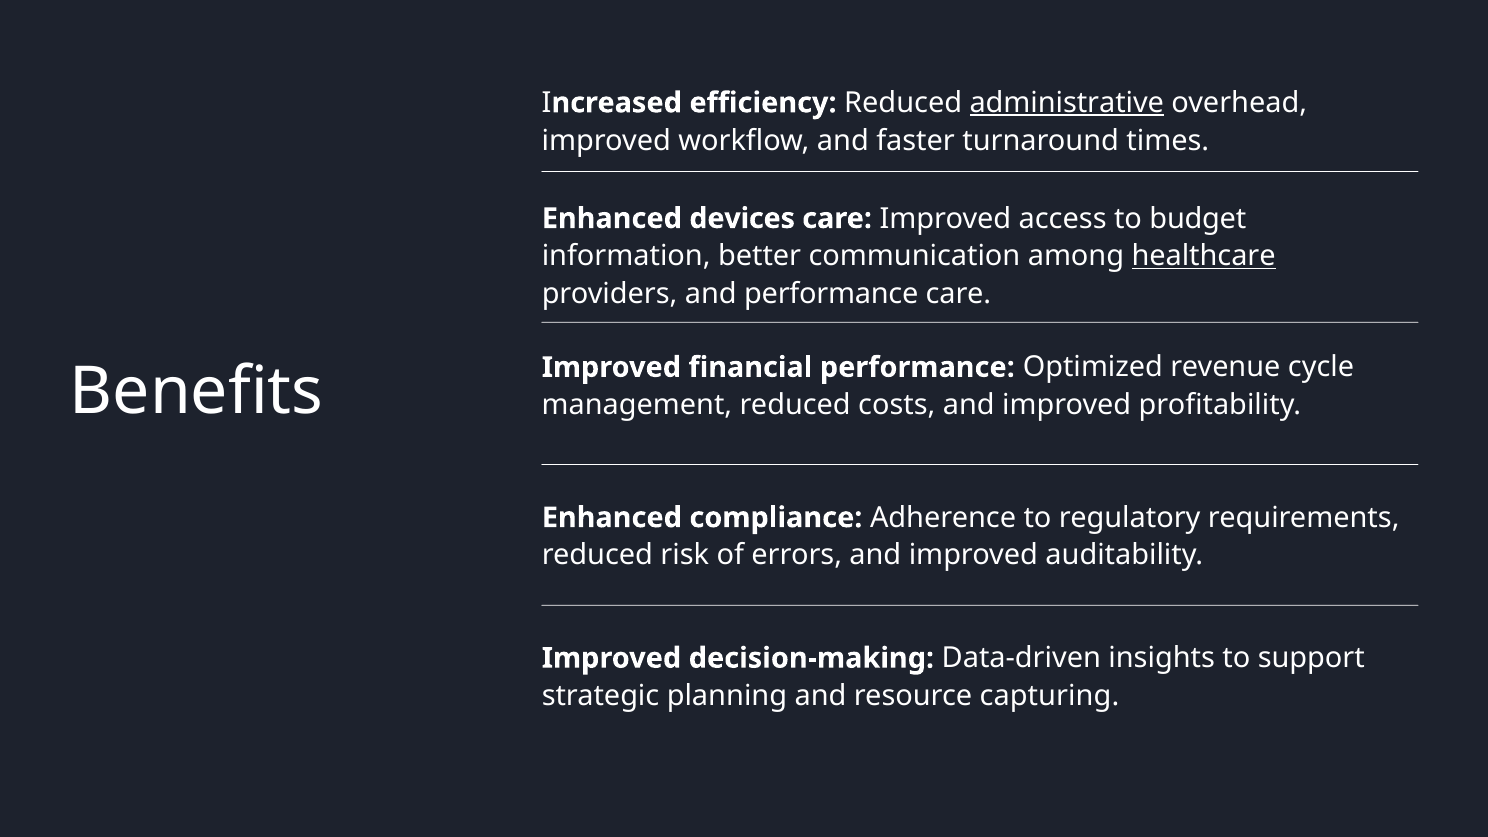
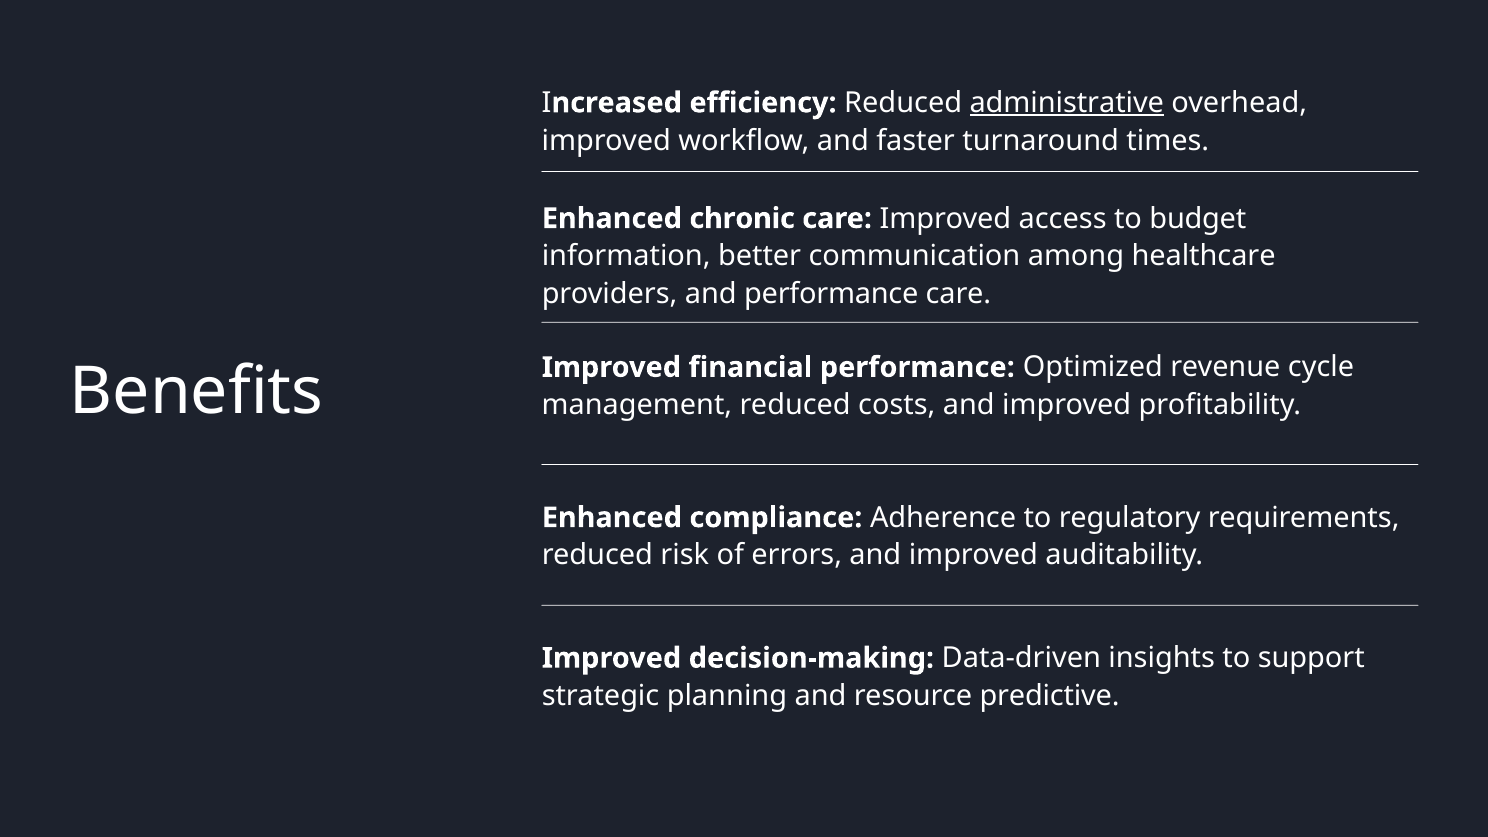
devices: devices -> chronic
healthcare underline: present -> none
capturing: capturing -> predictive
